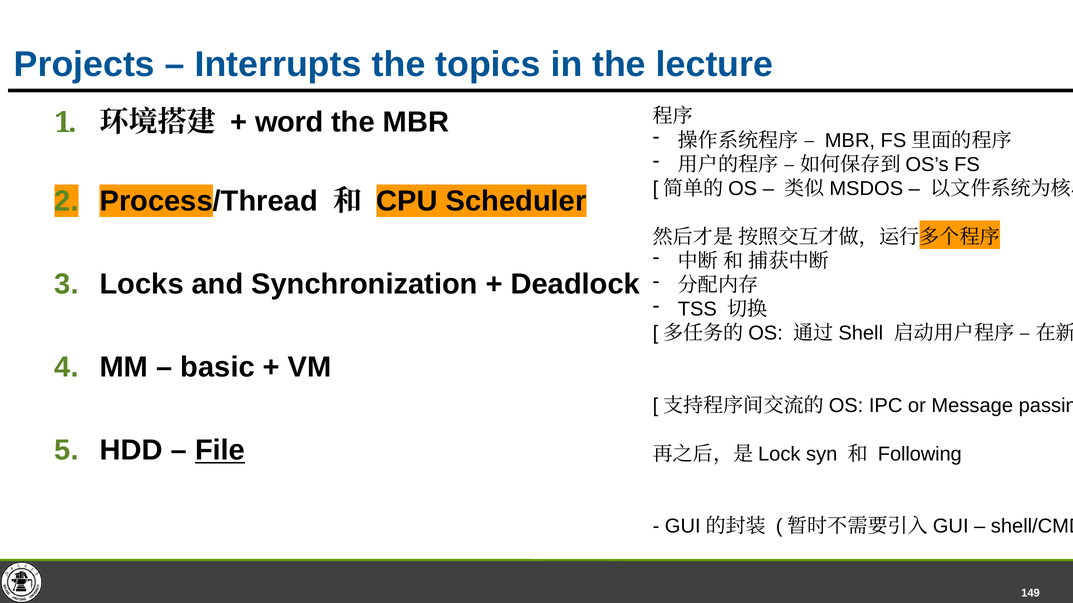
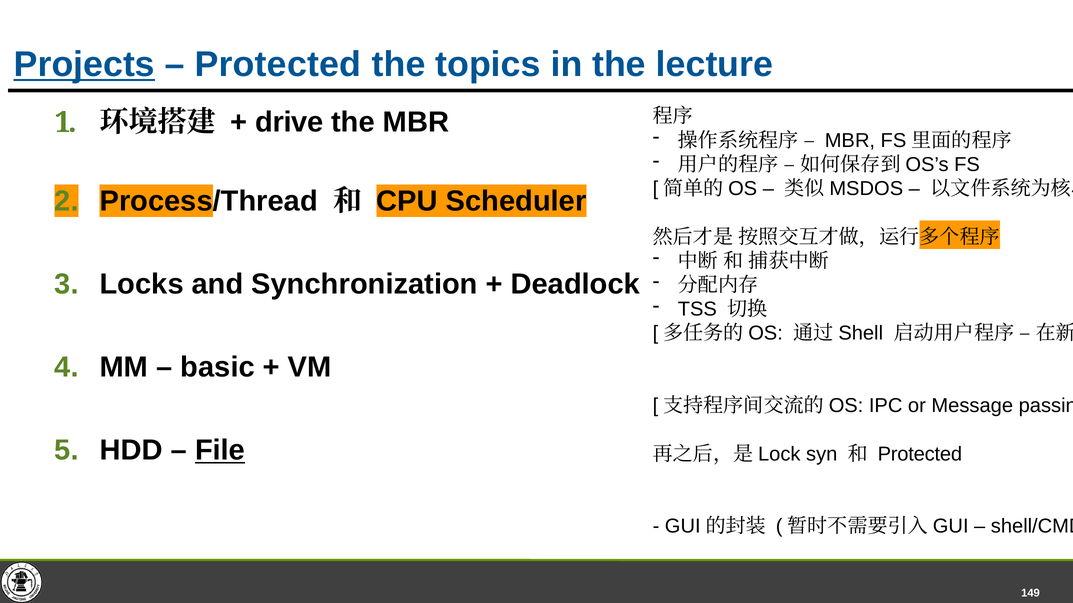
Projects underline: none -> present
Interrupts at (278, 65): Interrupts -> Protected
word: word -> drive
Following at (920, 454): Following -> Protected
